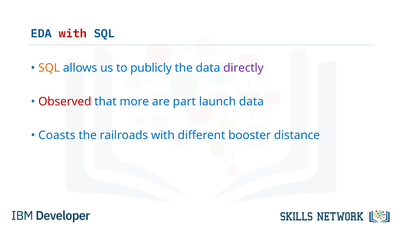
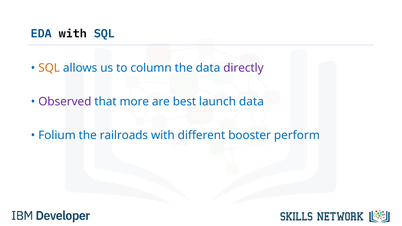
with at (73, 34) colour: red -> black
publicly: publicly -> column
Observed colour: red -> purple
part: part -> best
Coasts: Coasts -> Folium
distance: distance -> perform
